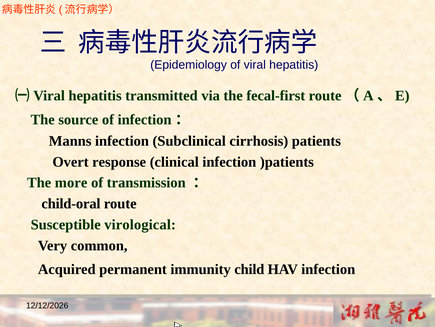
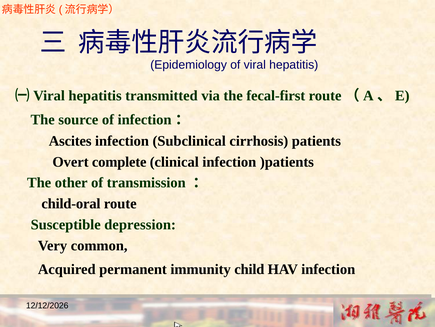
Manns: Manns -> Ascites
response: response -> complete
more: more -> other
virological: virological -> depression
